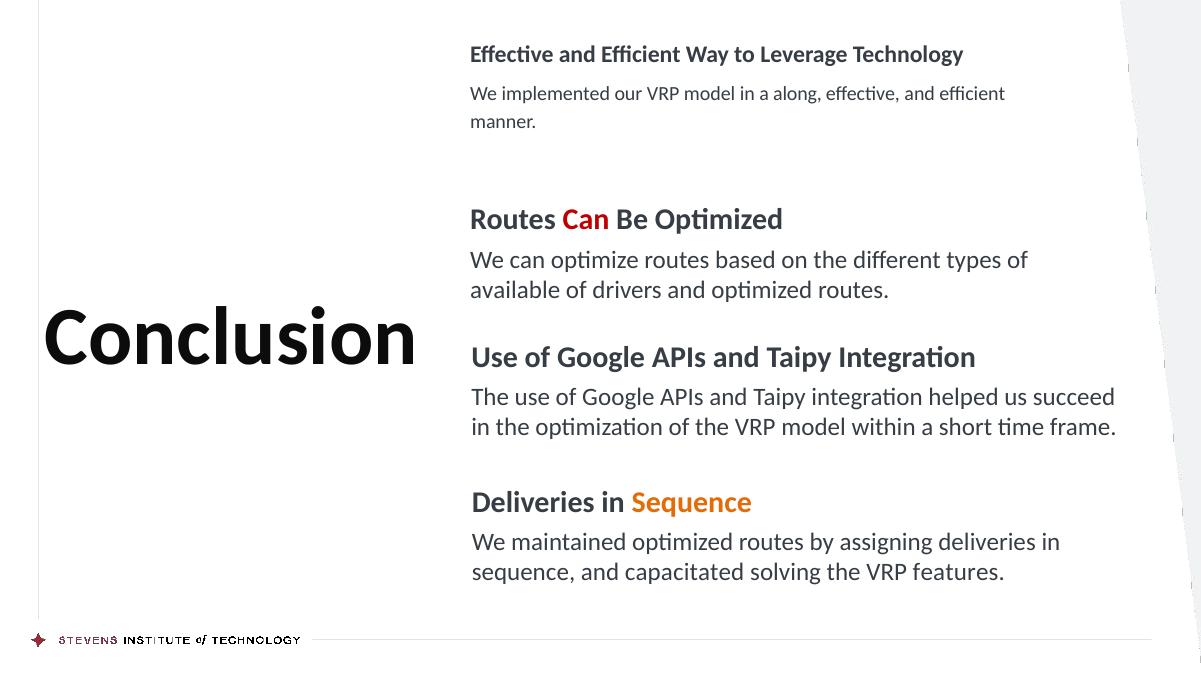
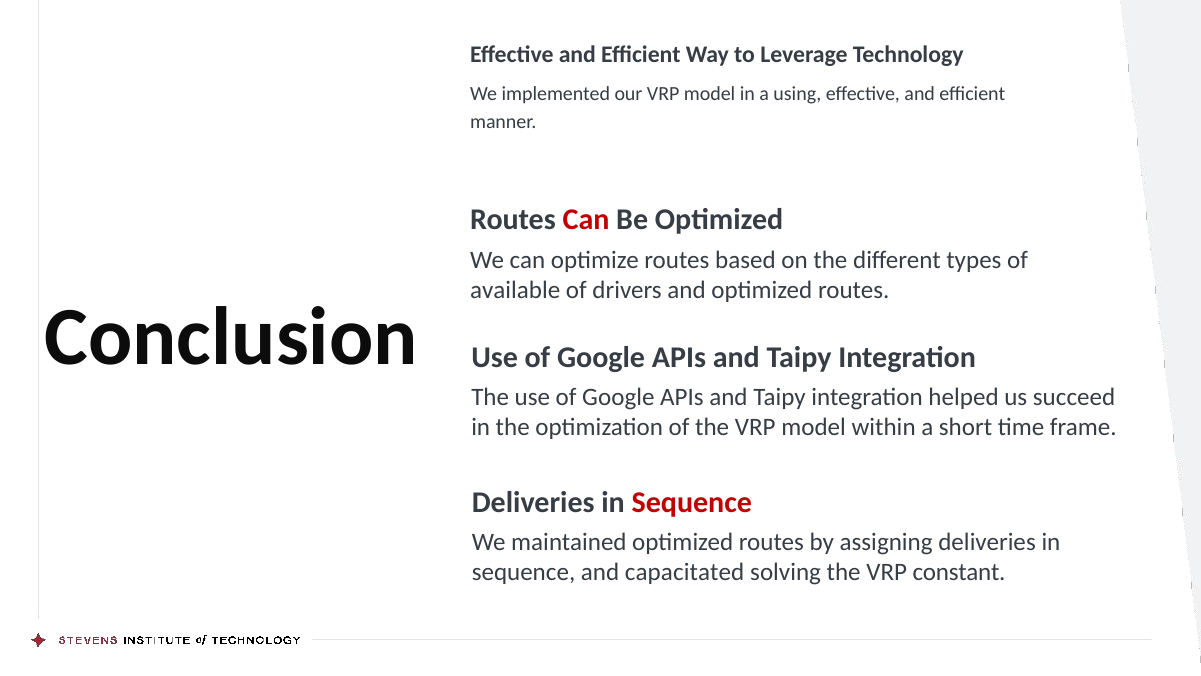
along: along -> using
Sequence at (692, 502) colour: orange -> red
features: features -> constant
